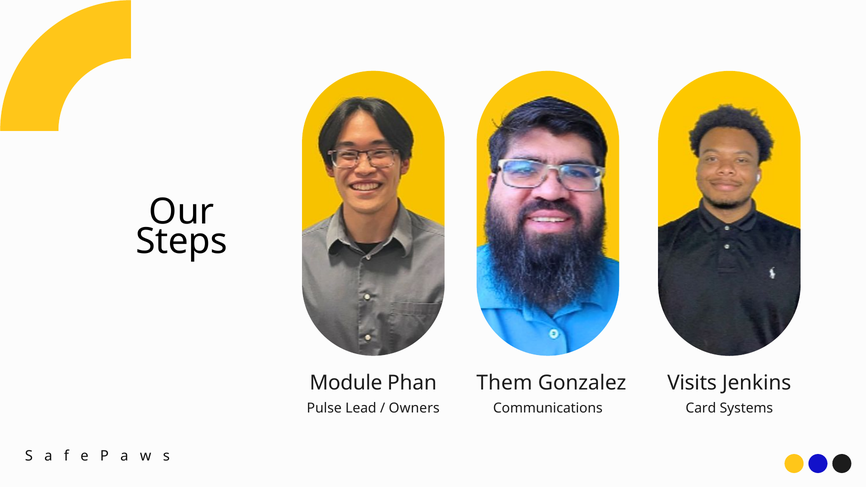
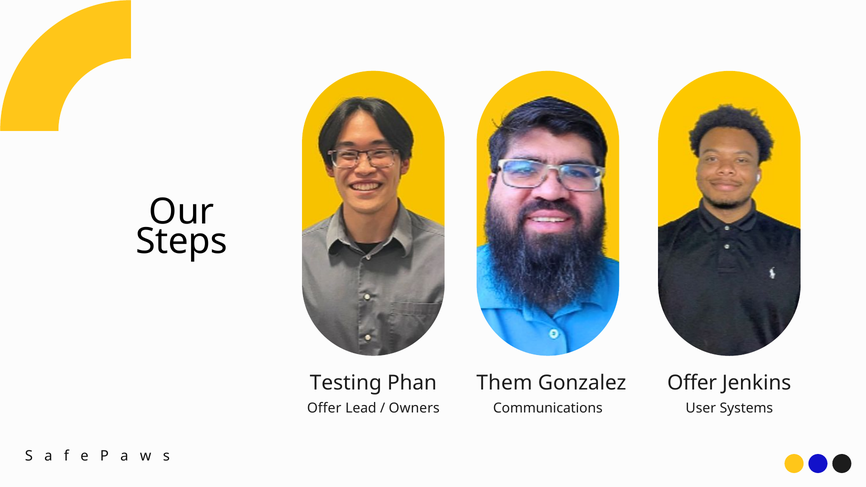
Module: Module -> Testing
Visits at (692, 383): Visits -> Offer
Pulse at (324, 408): Pulse -> Offer
Card: Card -> User
